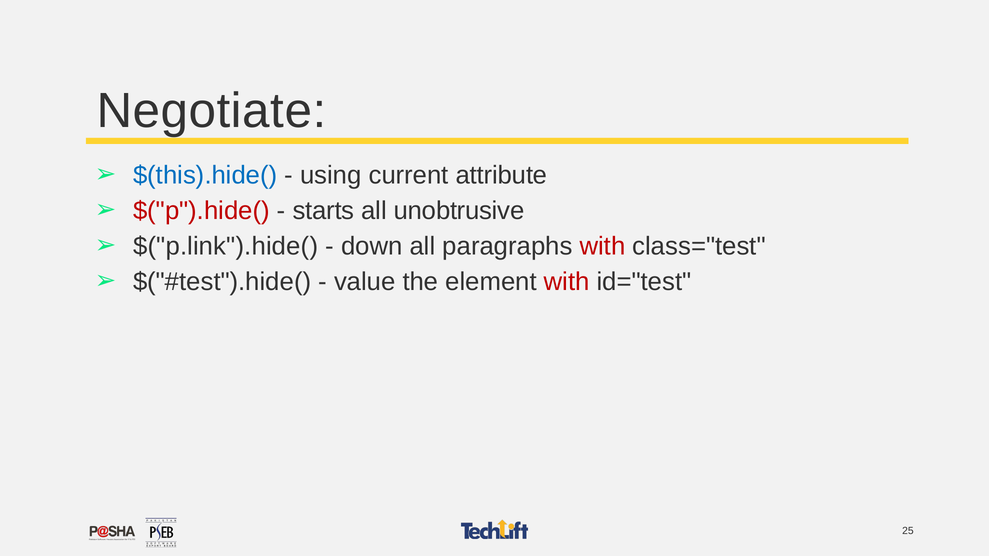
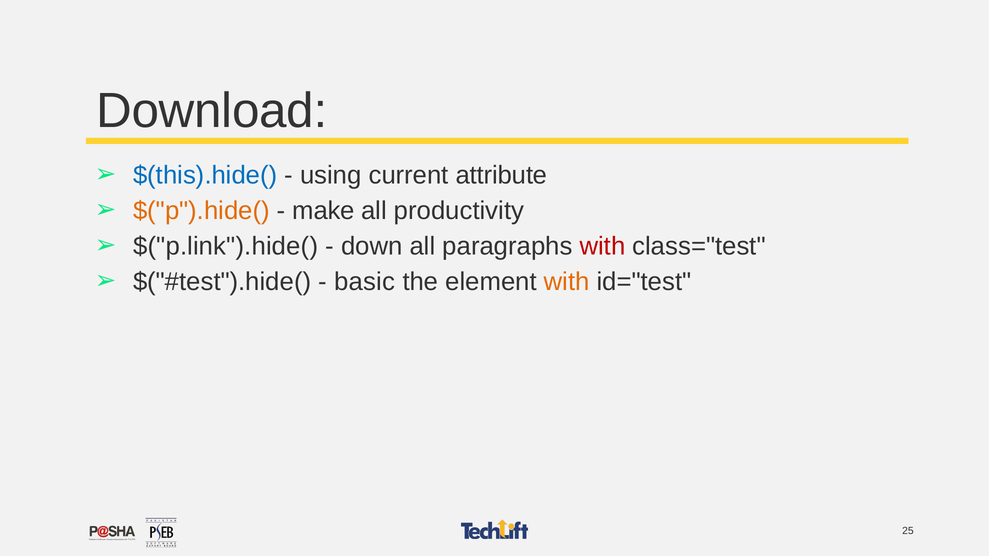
Negotiate: Negotiate -> Download
$("p").hide( colour: red -> orange
starts: starts -> make
unobtrusive: unobtrusive -> productivity
value: value -> basic
with at (567, 282) colour: red -> orange
